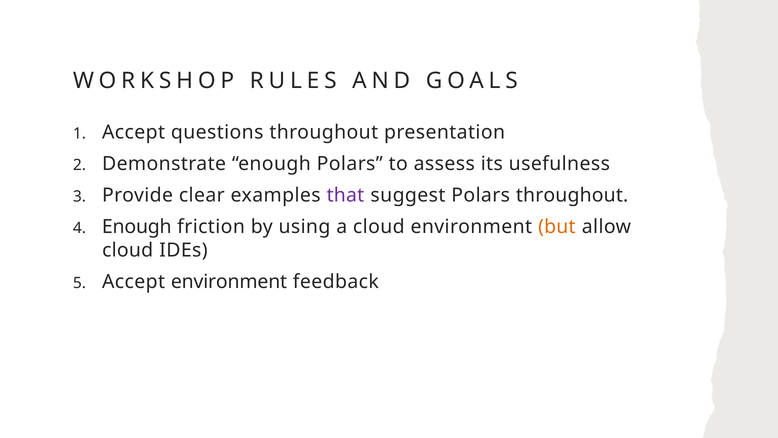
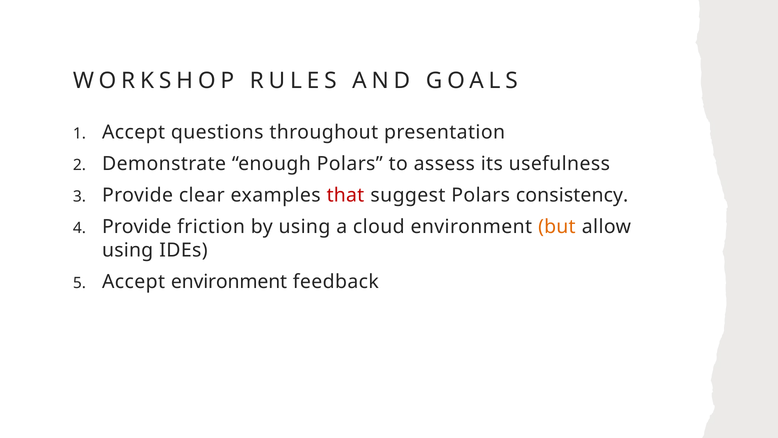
that colour: purple -> red
Polars throughout: throughout -> consistency
Enough at (137, 227): Enough -> Provide
cloud at (128, 250): cloud -> using
